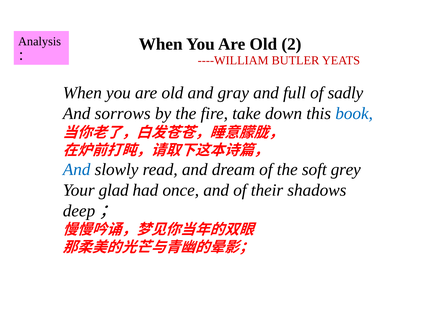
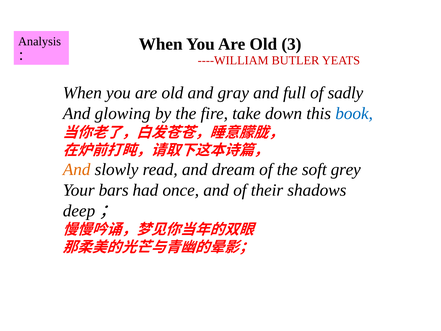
2: 2 -> 3
sorrows: sorrows -> glowing
And at (77, 169) colour: blue -> orange
glad: glad -> bars
